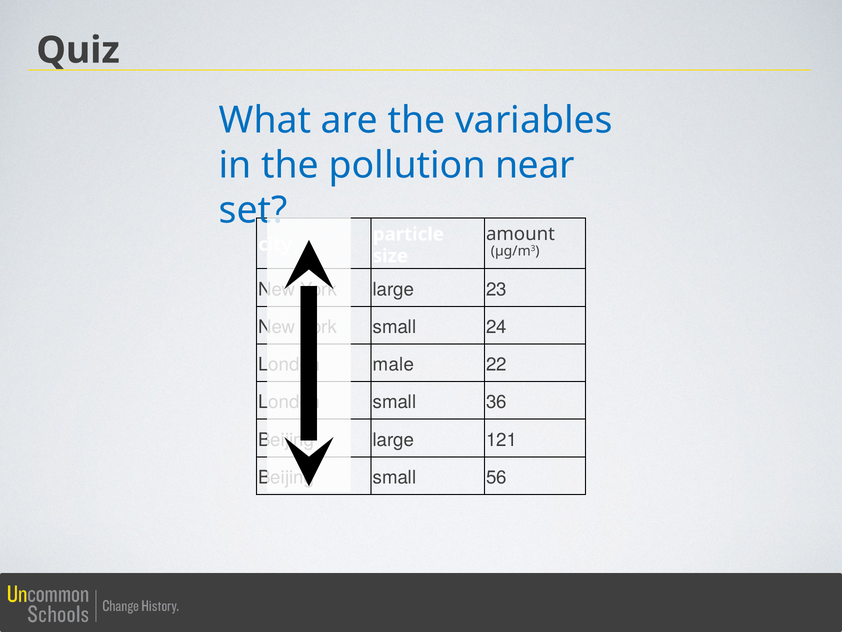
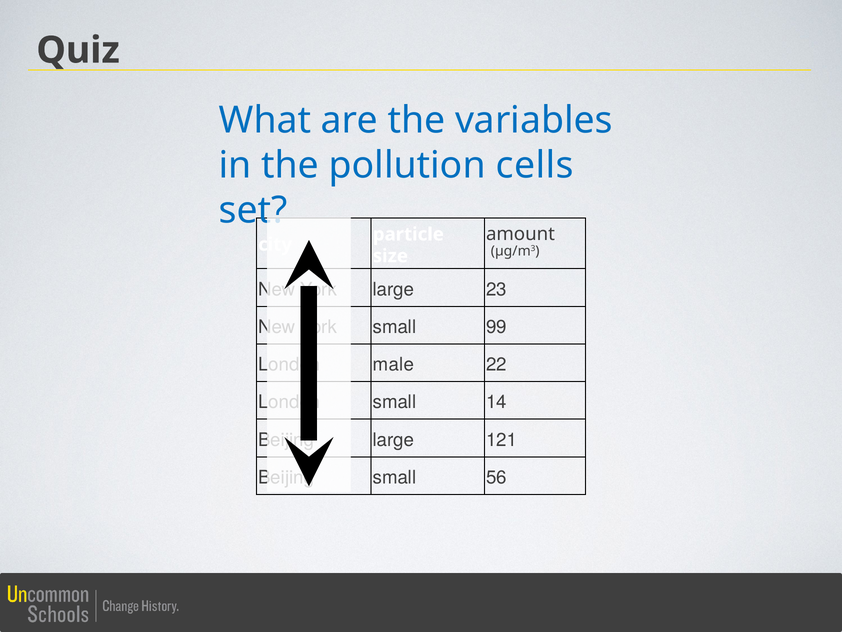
near: near -> cells
24: 24 -> 99
36: 36 -> 14
